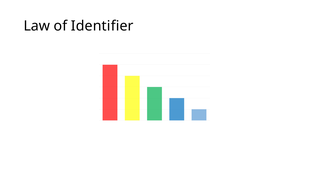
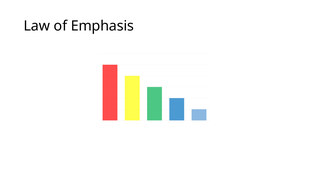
Identifier: Identifier -> Emphasis
